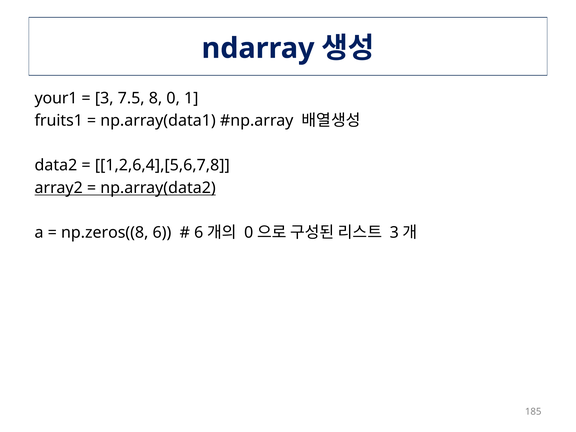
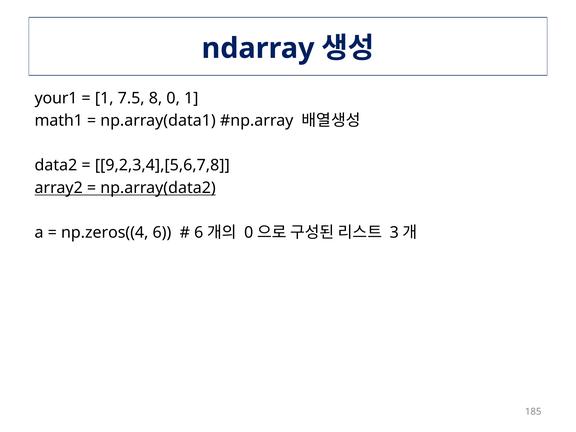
3 at (104, 98): 3 -> 1
fruits1: fruits1 -> math1
1,2,6,4],[5,6,7,8: 1,2,6,4],[5,6,7,8 -> 9,2,3,4],[5,6,7,8
np.zeros((8: np.zeros((8 -> np.zeros((4
